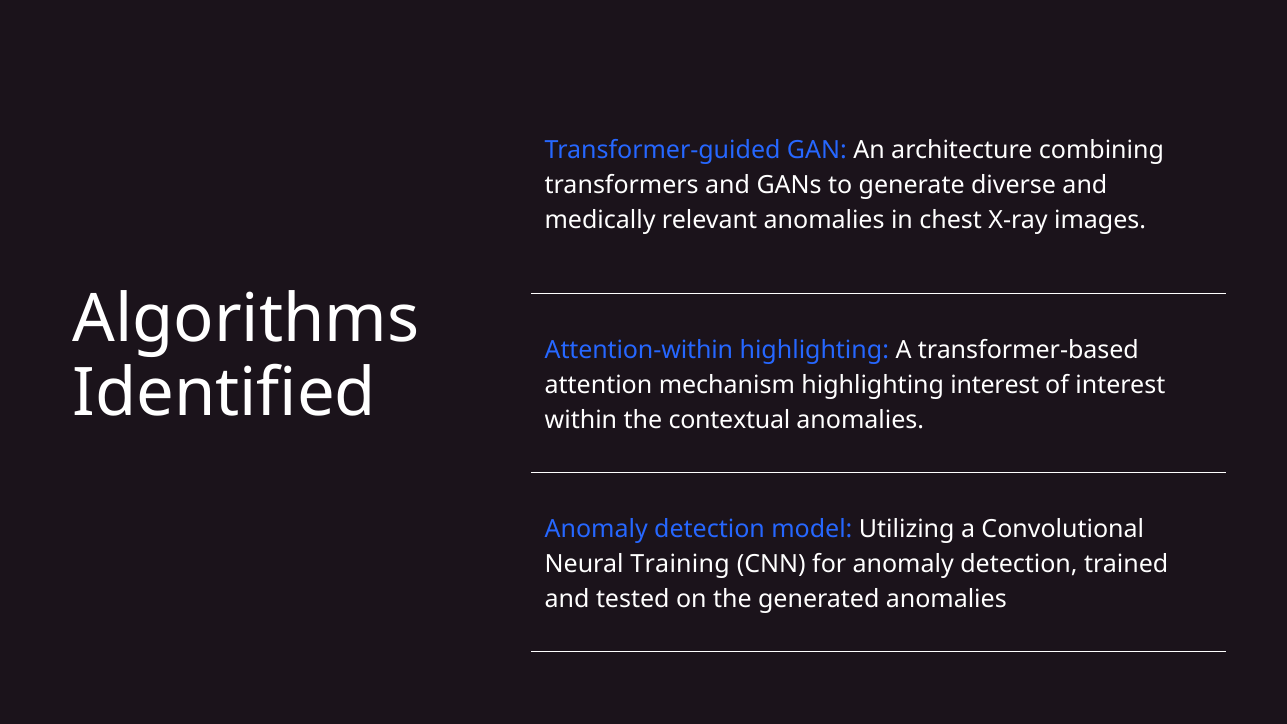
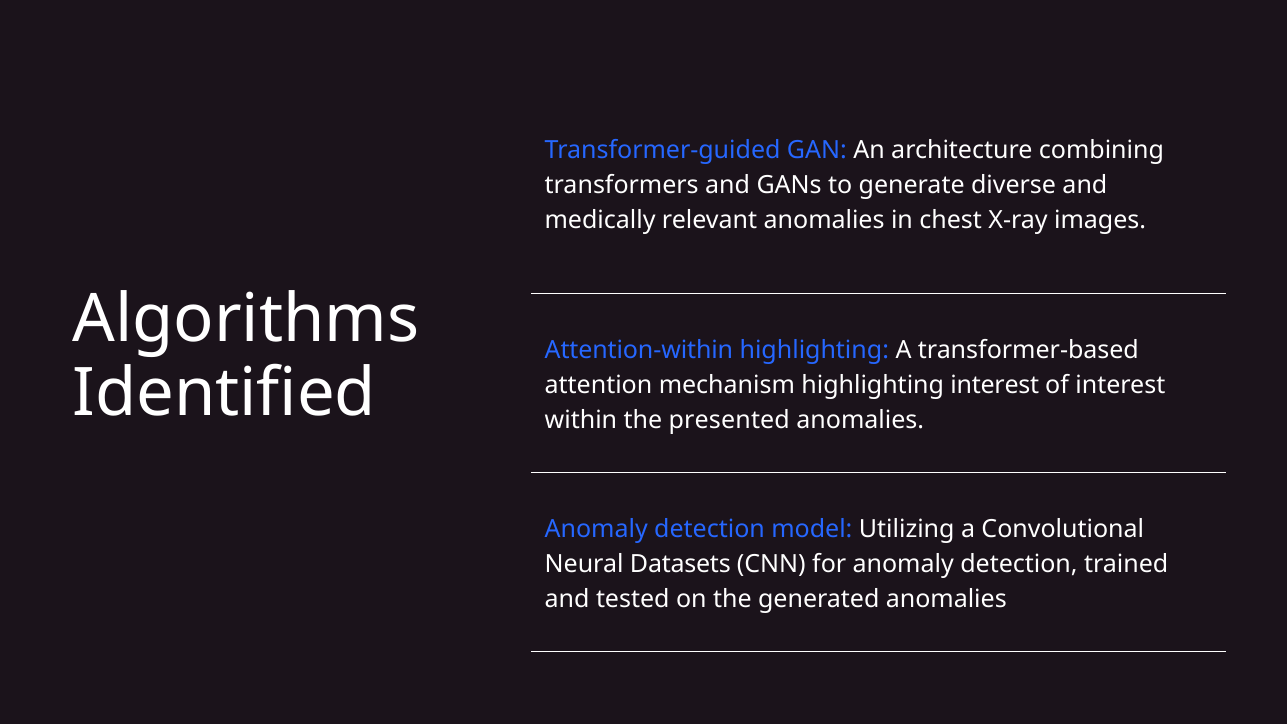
contextual: contextual -> presented
Training: Training -> Datasets
